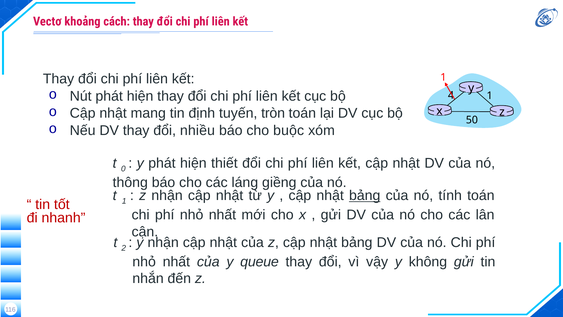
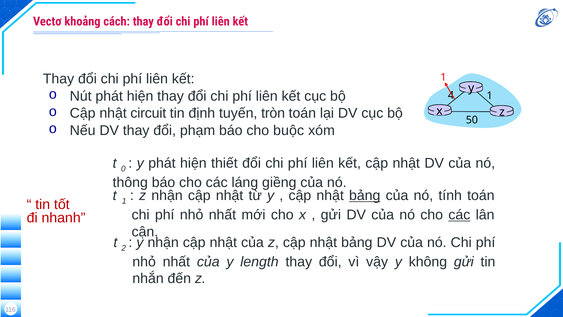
mang: mang -> circuit
nhiều: nhiều -> phạm
các at (459, 215) underline: none -> present
queue: queue -> length
